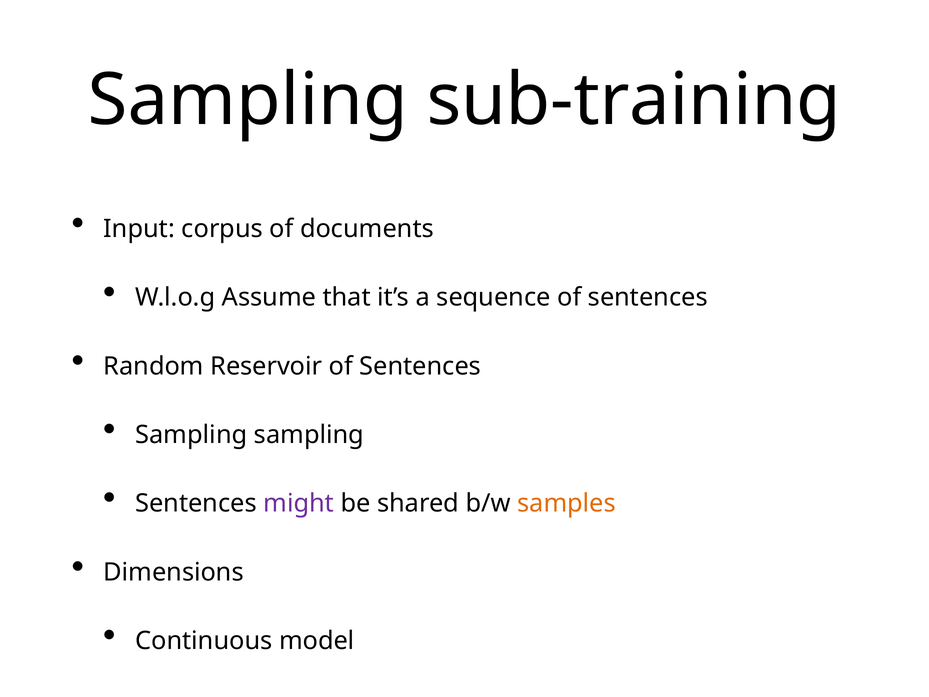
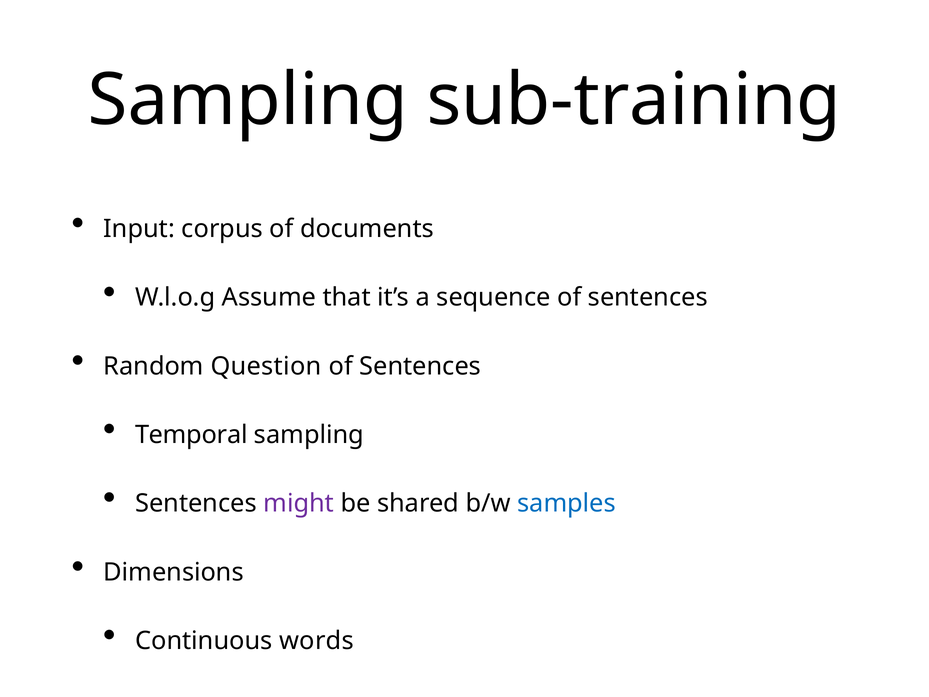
Reservoir: Reservoir -> Question
Sampling at (191, 435): Sampling -> Temporal
samples colour: orange -> blue
model: model -> words
